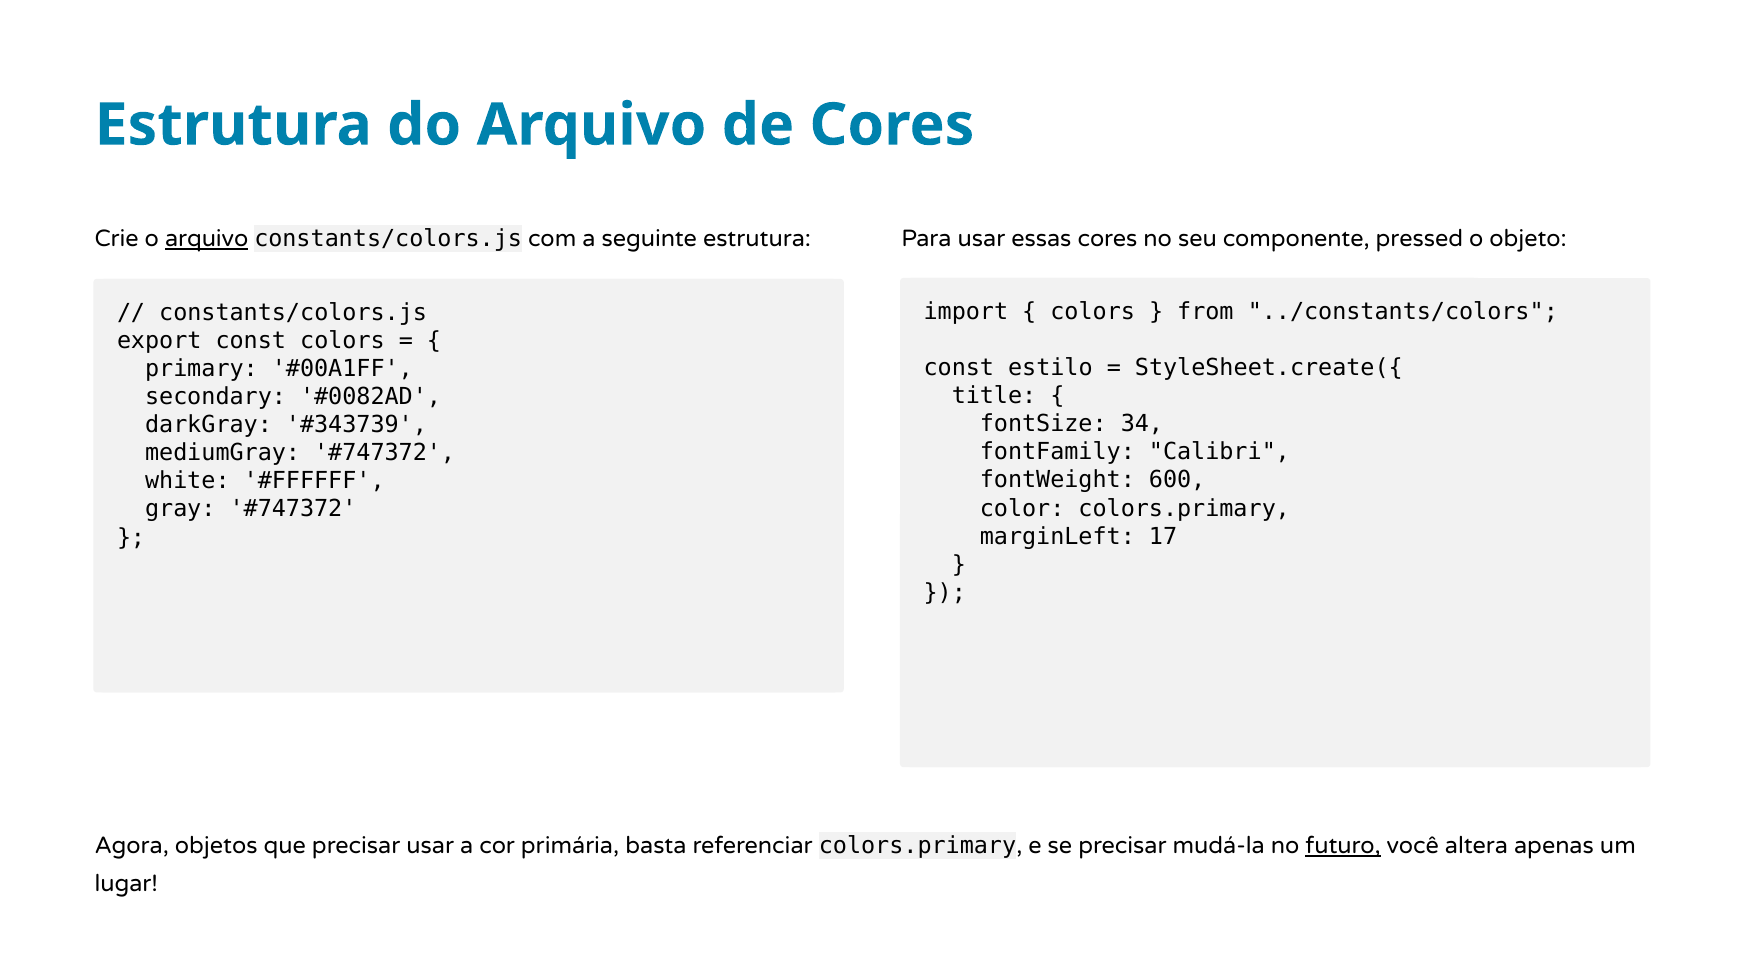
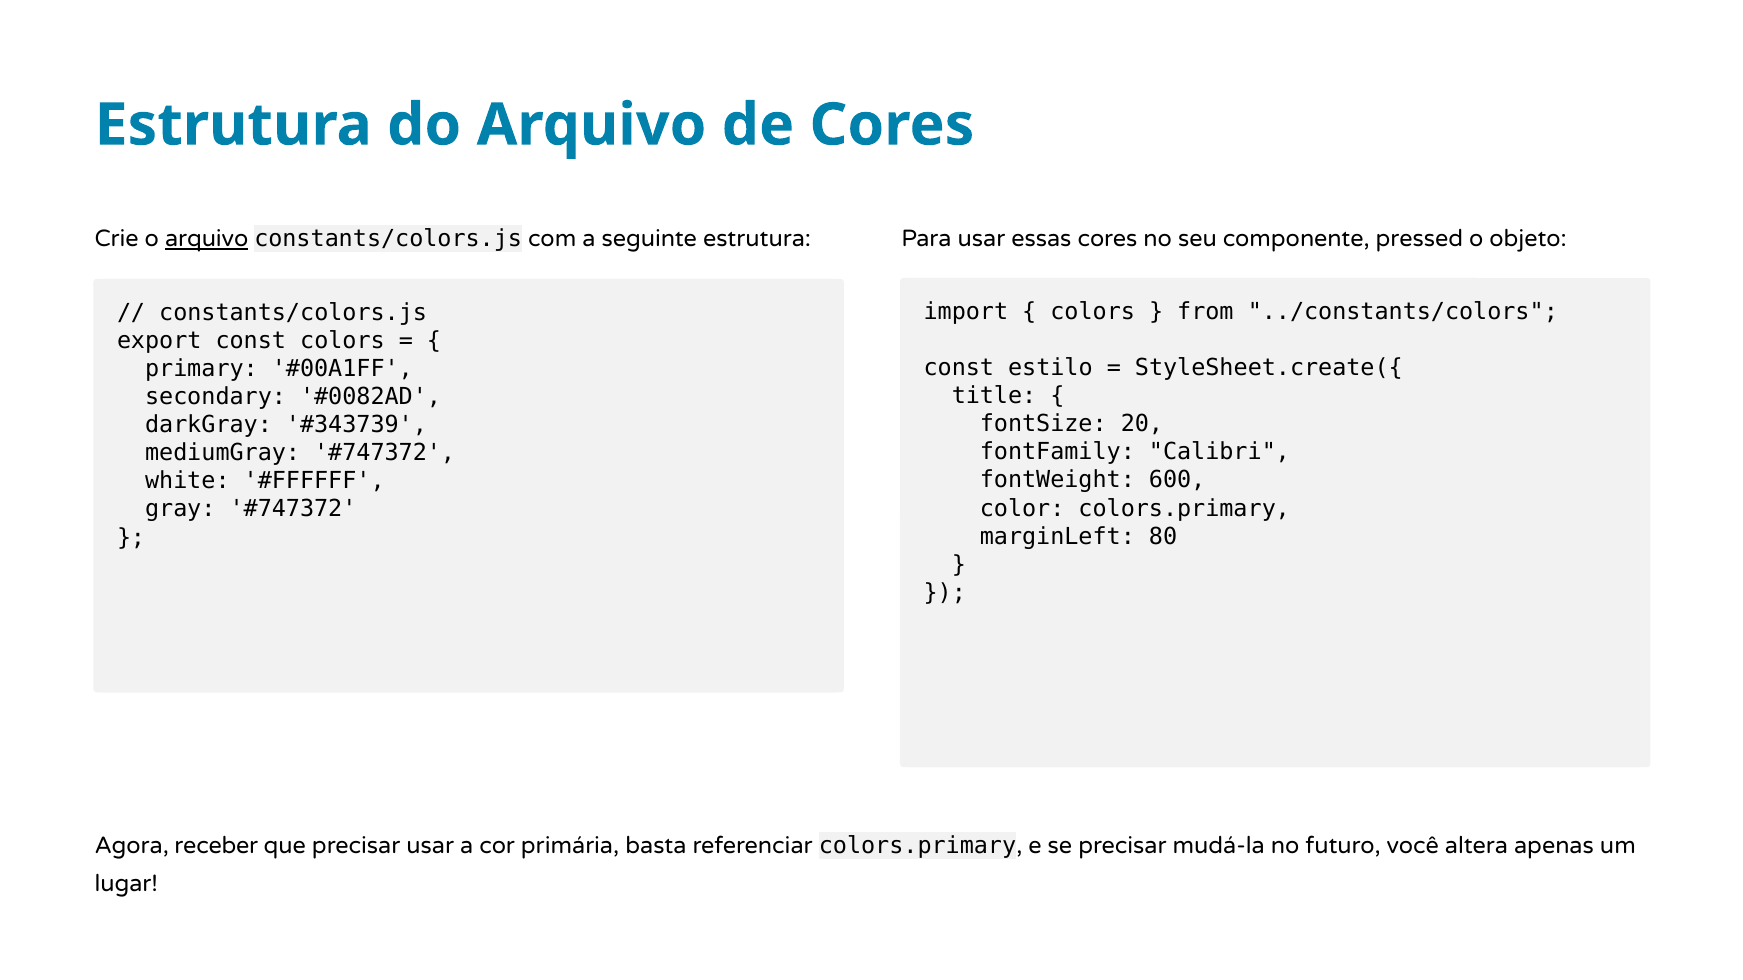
34: 34 -> 20
17: 17 -> 80
objetos: objetos -> receber
futuro underline: present -> none
